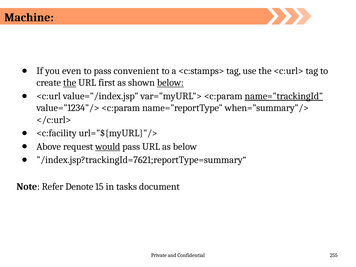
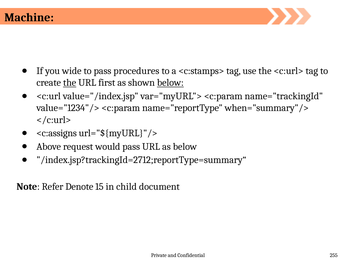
even: even -> wide
convenient: convenient -> procedures
name="trackingId underline: present -> none
<c:facility: <c:facility -> <c:assigns
would underline: present -> none
/index.jsp?trackingId=7621;reportType=summary“: /index.jsp?trackingId=7621;reportType=summary“ -> /index.jsp?trackingId=2712;reportType=summary“
tasks: tasks -> child
